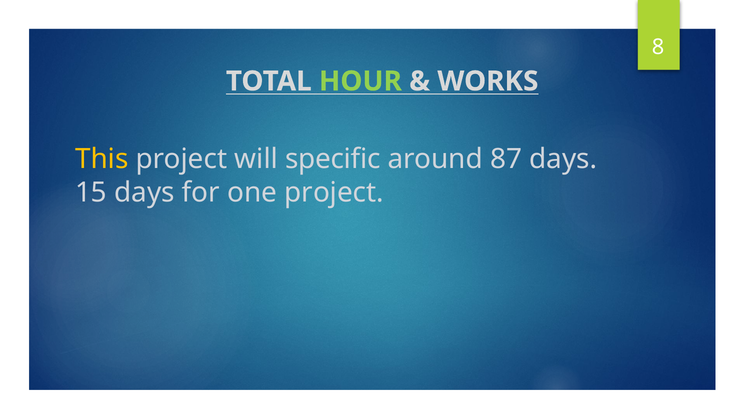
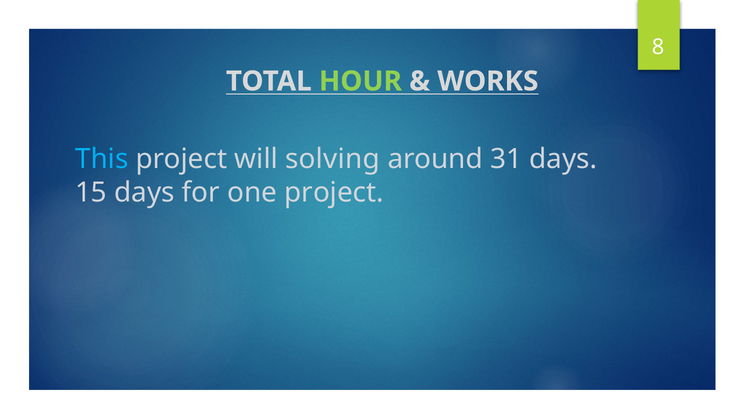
This colour: yellow -> light blue
specific: specific -> solving
87: 87 -> 31
